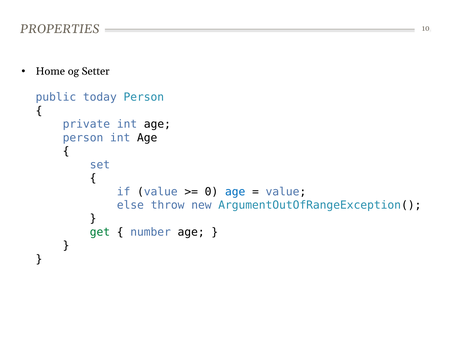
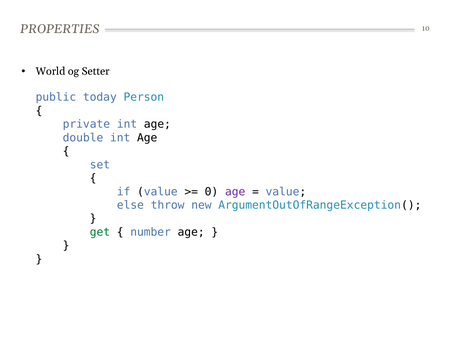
Home: Home -> World
person at (83, 138): person -> double
age at (235, 192) colour: blue -> purple
